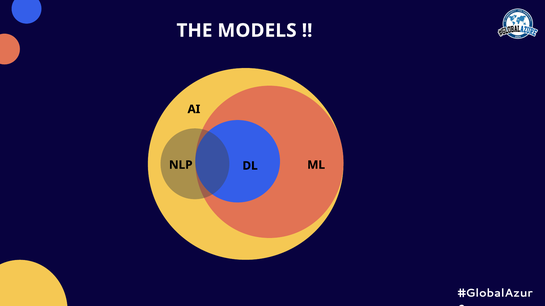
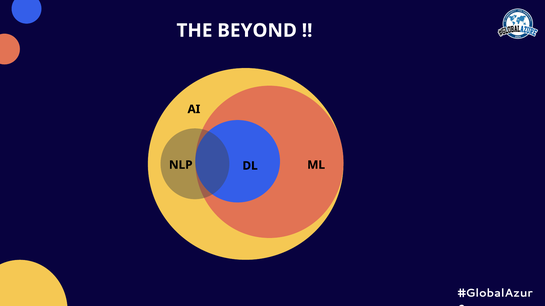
MODELS: MODELS -> BEYOND
